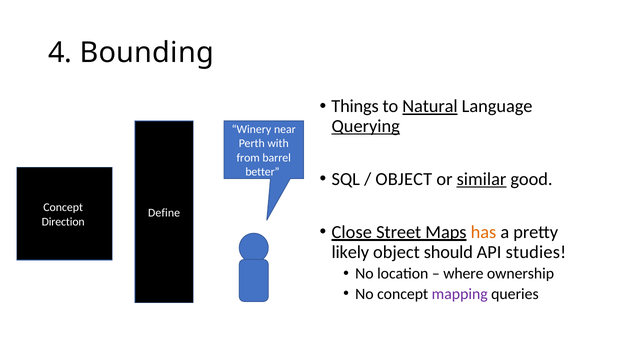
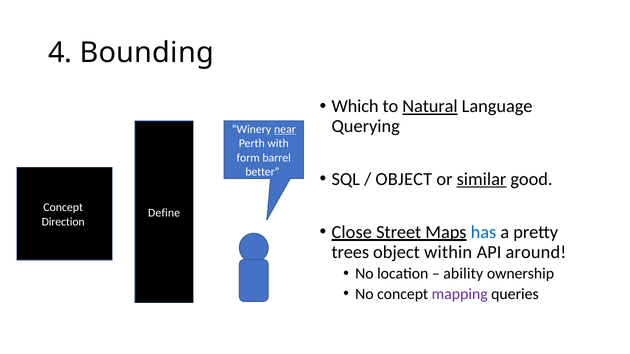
Things: Things -> Which
Querying underline: present -> none
near underline: none -> present
from: from -> form
has colour: orange -> blue
likely: likely -> trees
should: should -> within
studies: studies -> around
where: where -> ability
